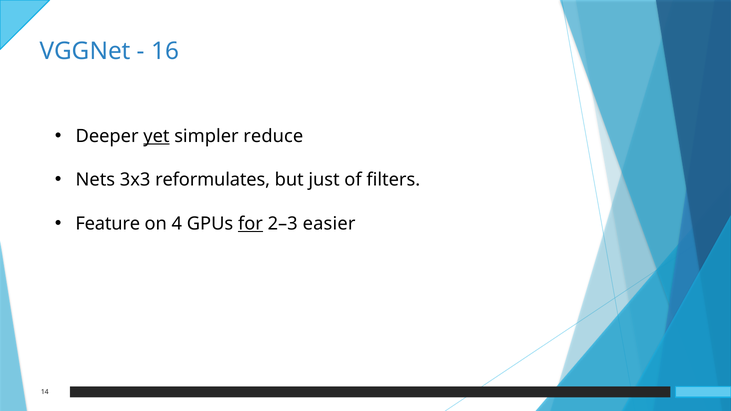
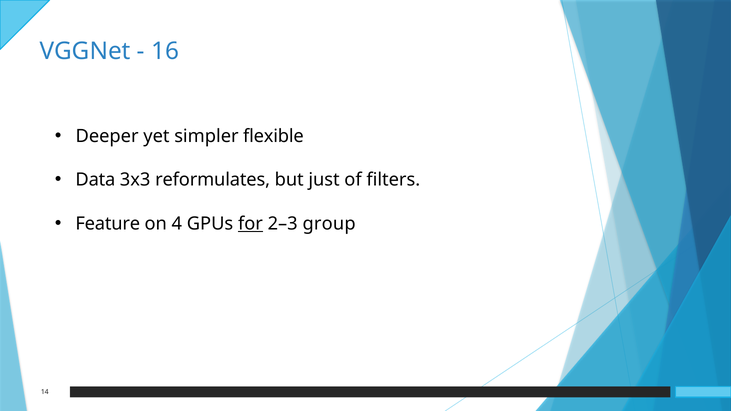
yet underline: present -> none
reduce: reduce -> flexible
Nets: Nets -> Data
easier: easier -> group
